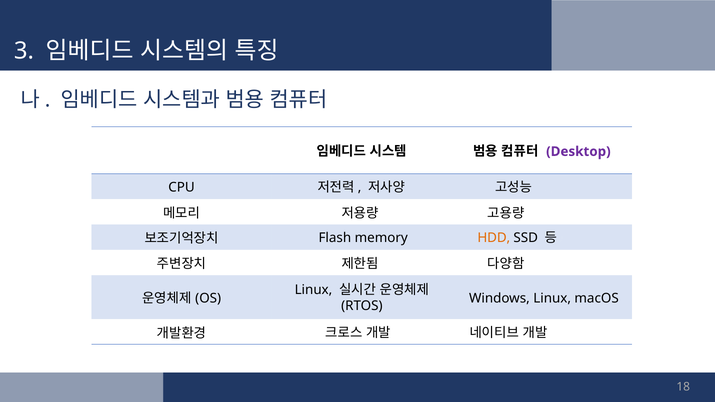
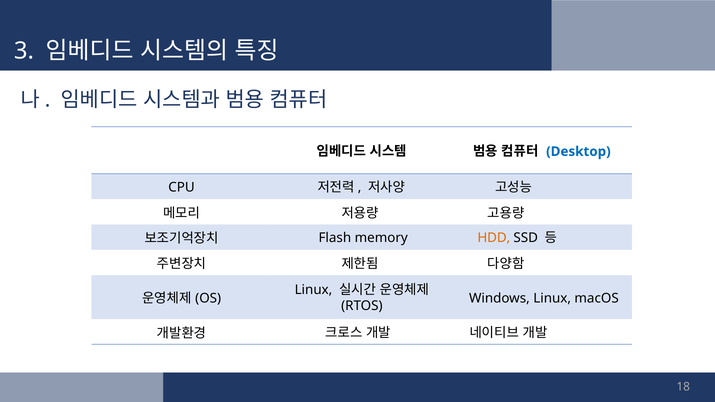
Desktop colour: purple -> blue
